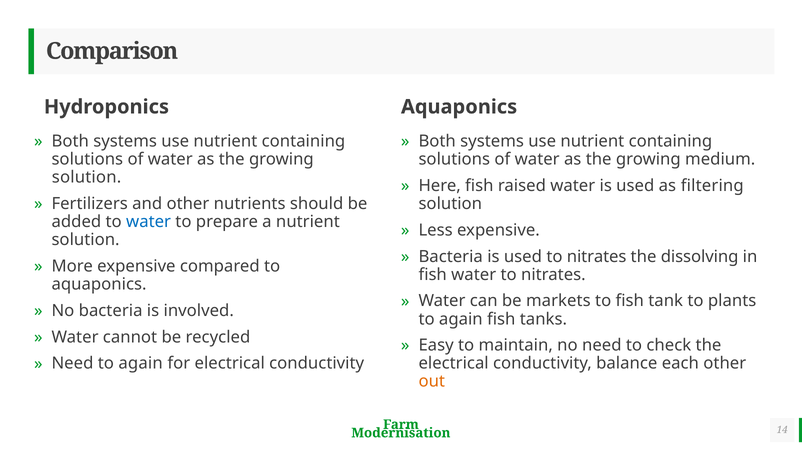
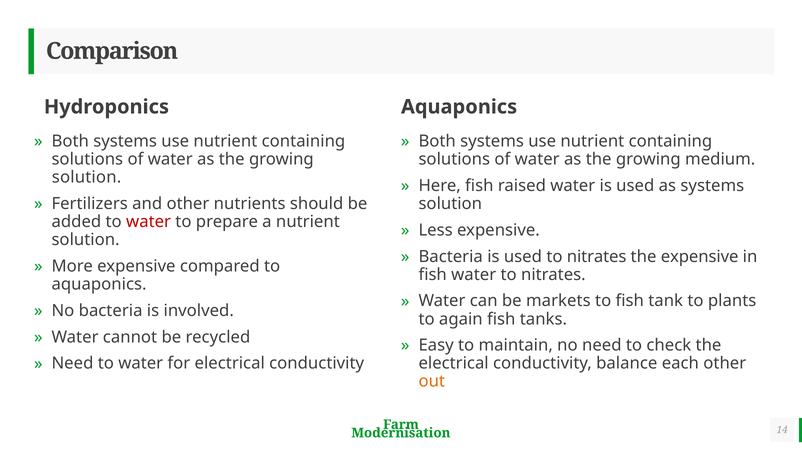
as filtering: filtering -> systems
water at (149, 222) colour: blue -> red
the dissolving: dissolving -> expensive
Need to again: again -> water
